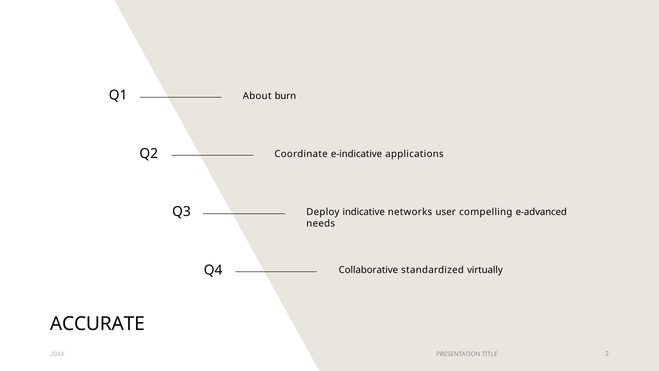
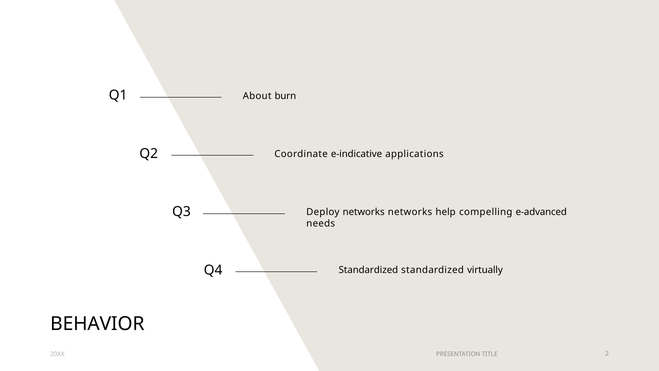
Deploy indicative: indicative -> networks
user: user -> help
Collaborative at (368, 270): Collaborative -> Standardized
ACCURATE: ACCURATE -> BEHAVIOR
